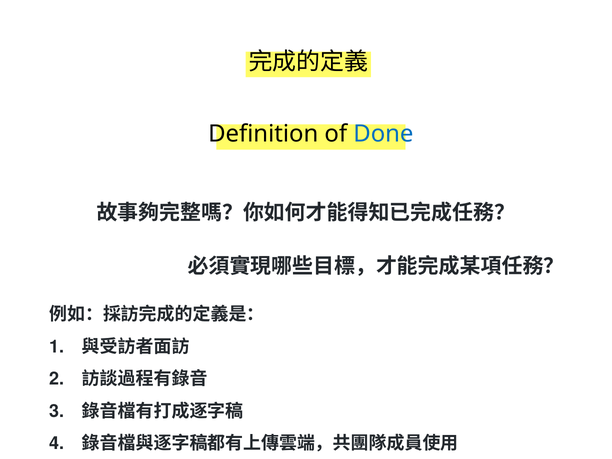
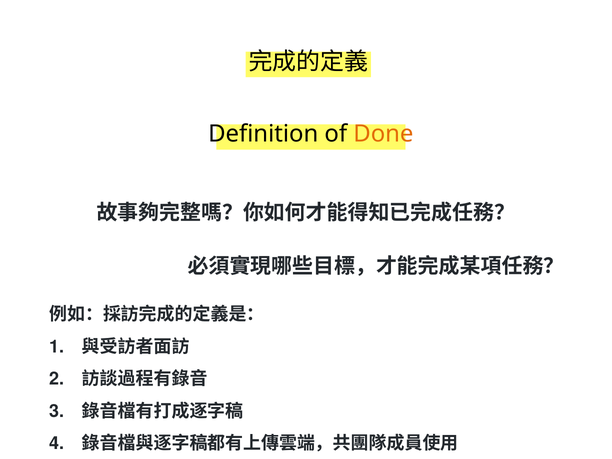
Done colour: blue -> orange
